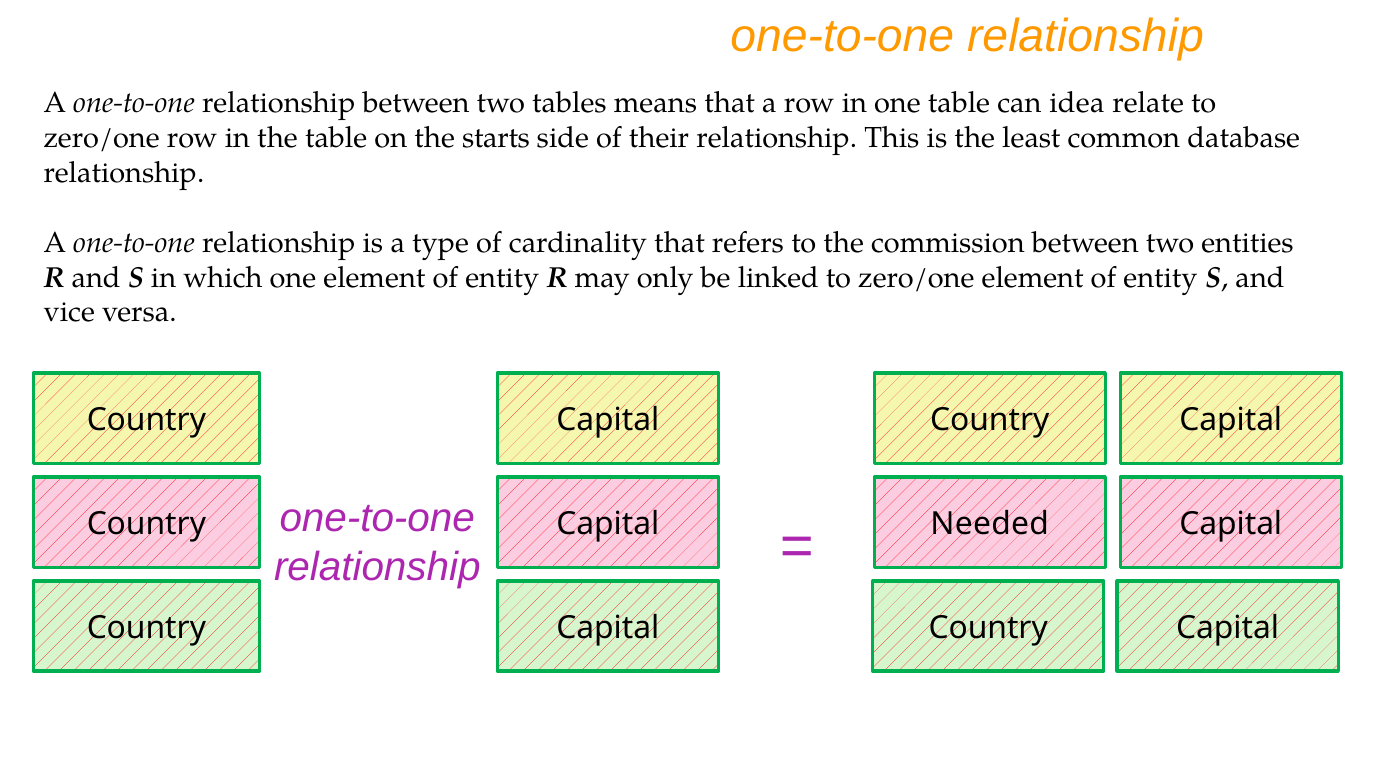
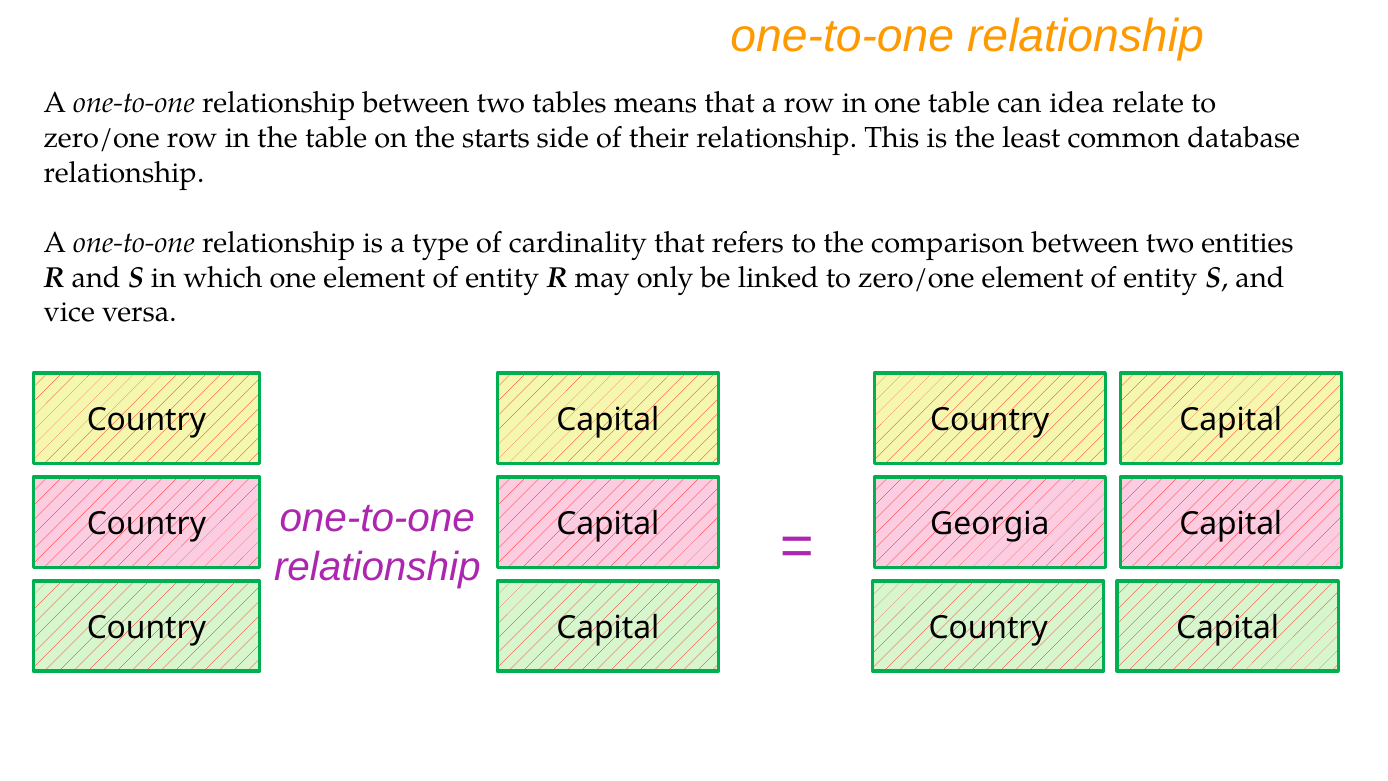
commission: commission -> comparison
Needed: Needed -> Georgia
